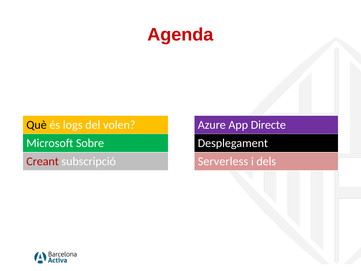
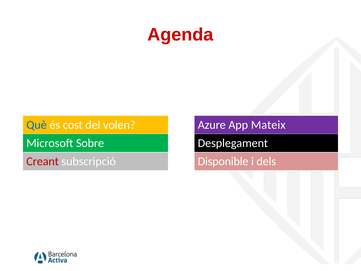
Què colour: black -> blue
logs: logs -> cost
Directe: Directe -> Mateix
Serverless: Serverless -> Disponible
